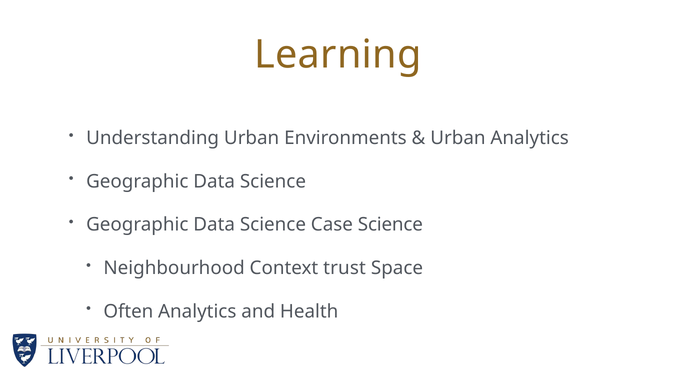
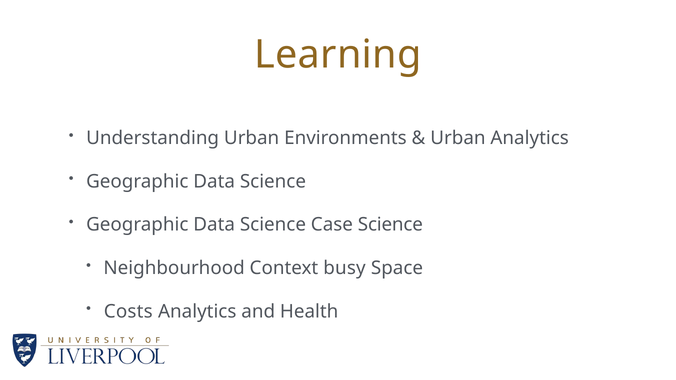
trust: trust -> busy
Often: Often -> Costs
